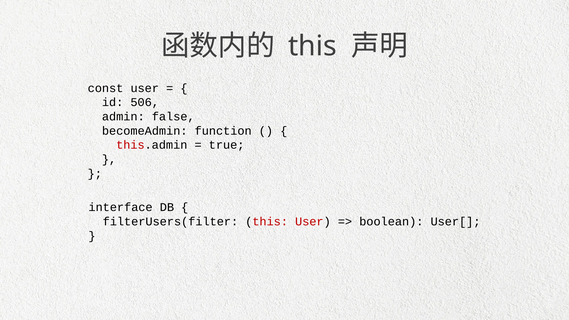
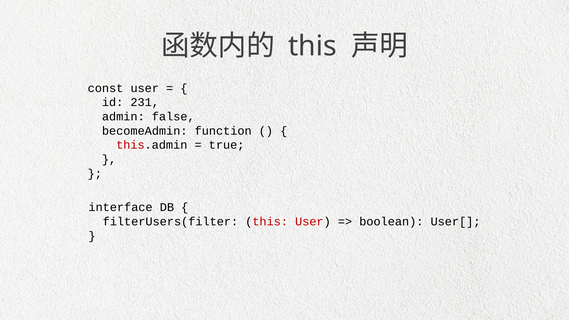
506: 506 -> 231
